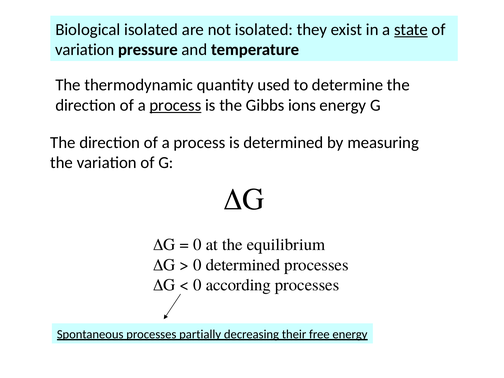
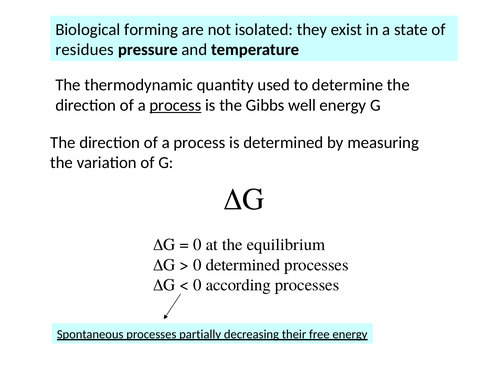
Biological isolated: isolated -> forming
state underline: present -> none
variation at (85, 50): variation -> residues
ions: ions -> well
